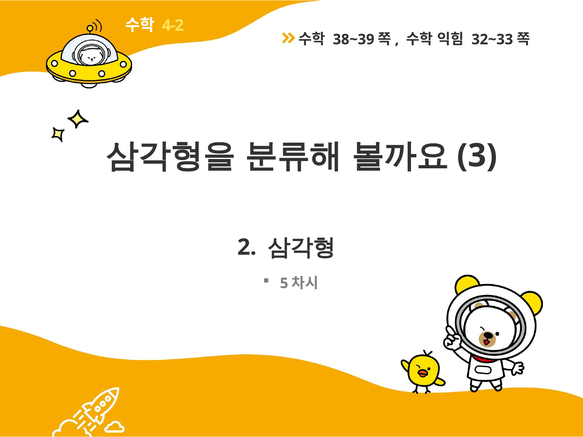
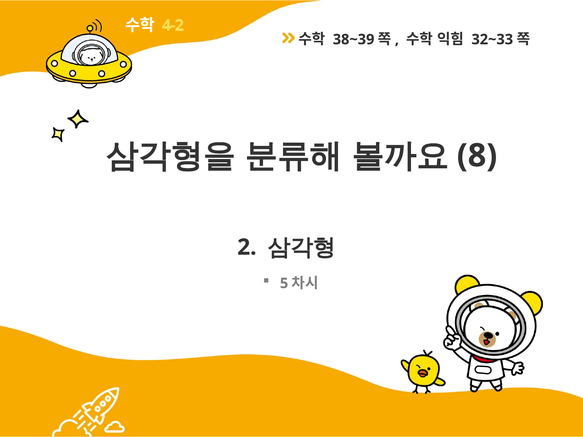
3: 3 -> 8
